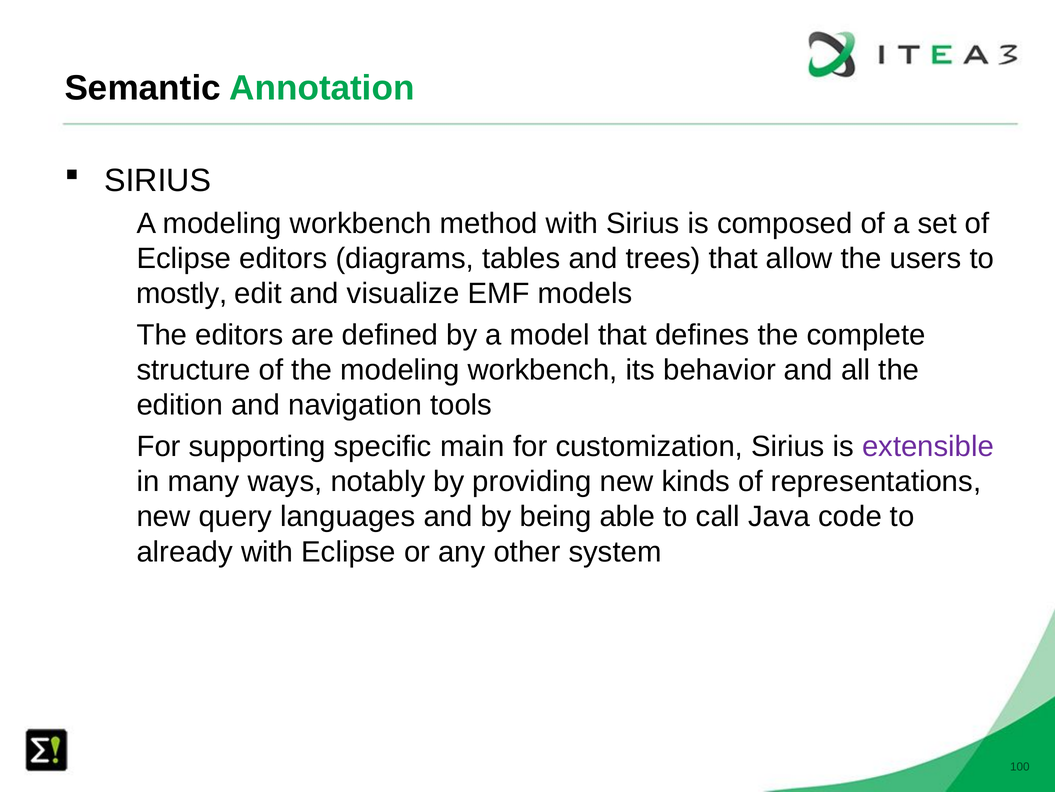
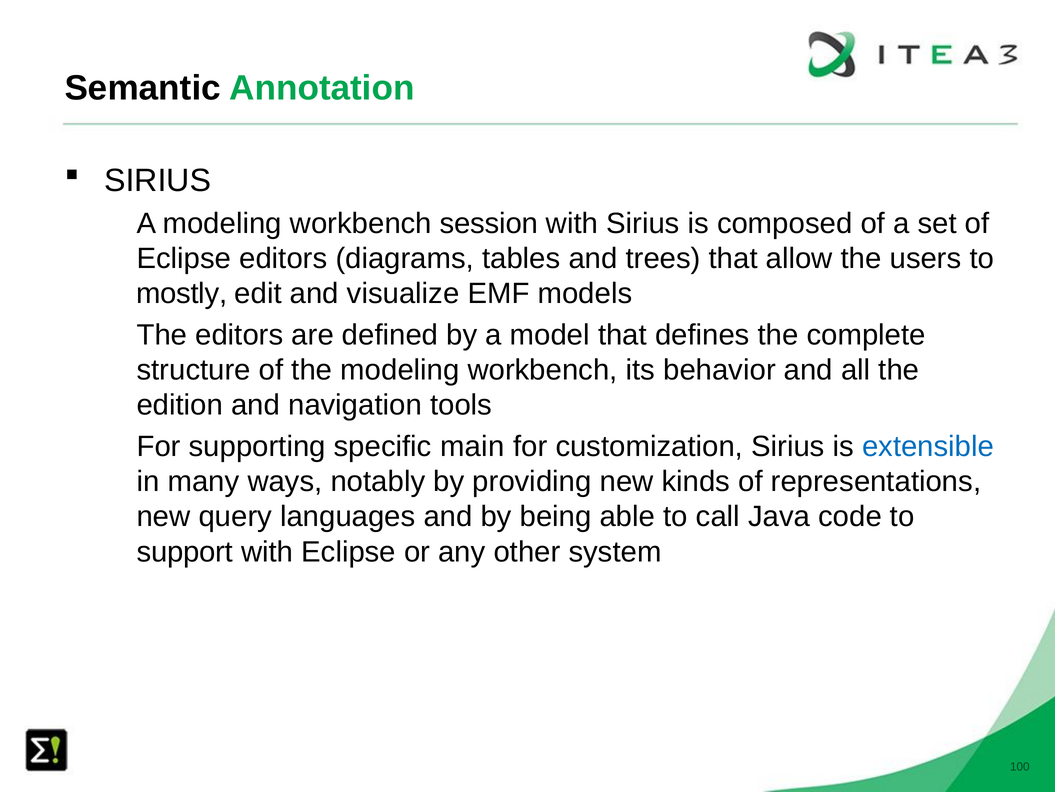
method: method -> session
extensible colour: purple -> blue
already: already -> support
